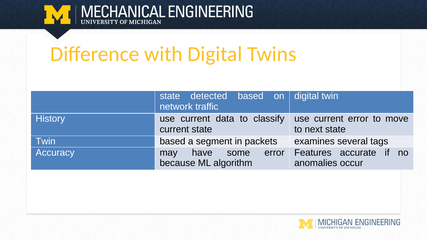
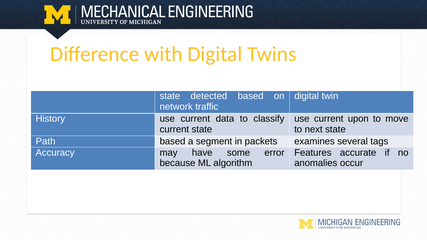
current error: error -> upon
Twin at (46, 141): Twin -> Path
